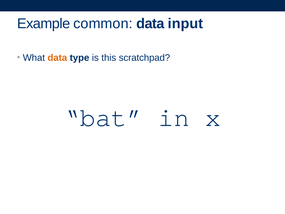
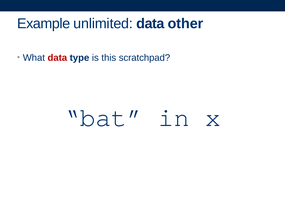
common: common -> unlimited
input: input -> other
data at (57, 58) colour: orange -> red
